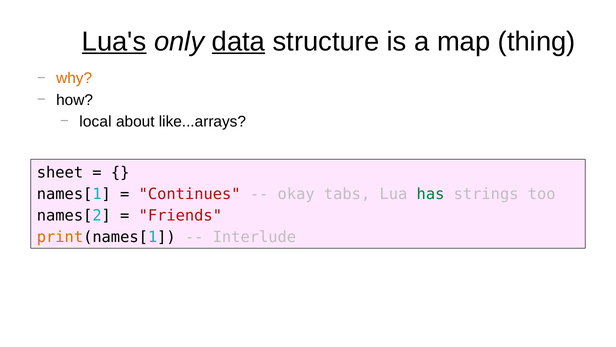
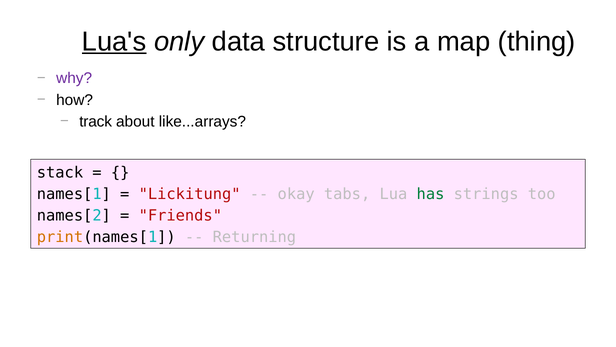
data underline: present -> none
why colour: orange -> purple
local: local -> track
sheet: sheet -> stack
Continues: Continues -> Lickitung
Interlude: Interlude -> Returning
